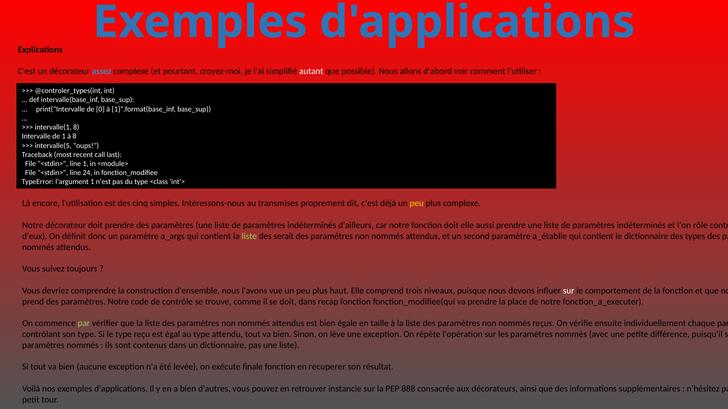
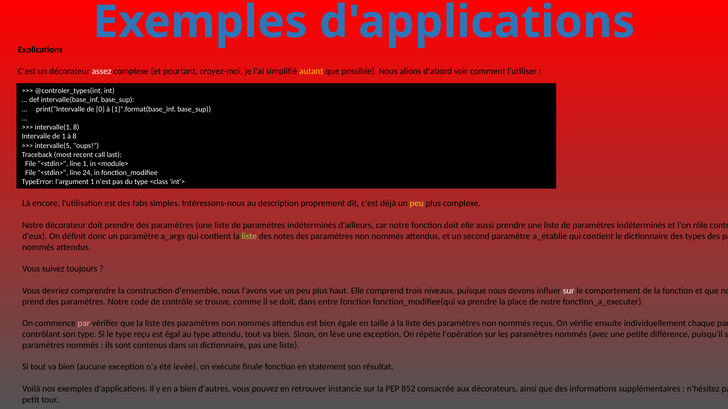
assez colour: light blue -> white
autant colour: white -> yellow
cinq: cinq -> fabs
transmises: transmises -> description
serait: serait -> notes
recap: recap -> entre
par colour: light green -> pink
recuperer: recuperer -> statement
888: 888 -> 852
